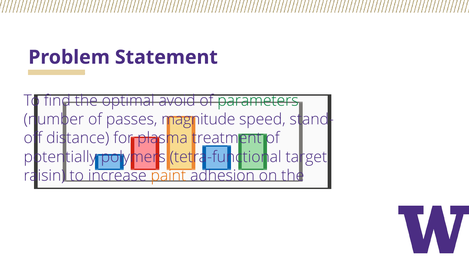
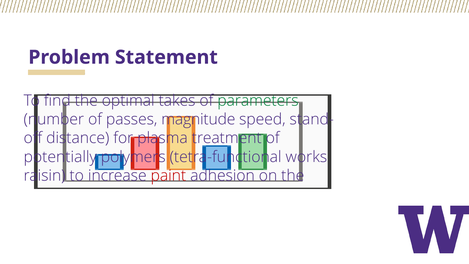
avoid: avoid -> takes
target: target -> works
paint colour: orange -> red
